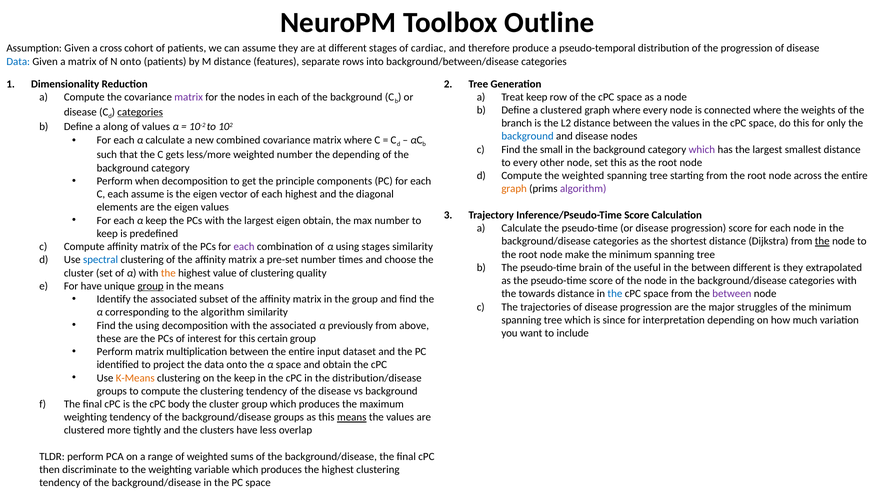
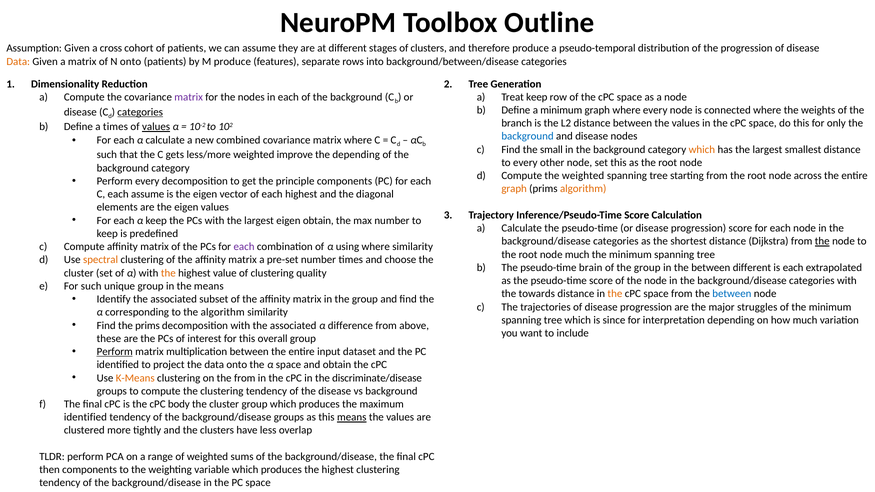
of cardiac: cardiac -> clusters
Data at (18, 61) colour: blue -> orange
M distance: distance -> produce
a clustered: clustered -> minimum
a along: along -> times
values at (156, 127) underline: none -> present
which at (702, 150) colour: purple -> orange
weighted number: number -> improve
Perform when: when -> every
algorithm at (583, 189) colour: purple -> orange
using stages: stages -> where
node make: make -> much
spectral colour: blue -> orange
of the useful: useful -> group
is they: they -> each
For have: have -> such
group at (151, 286) underline: present -> none
the at (615, 294) colour: blue -> orange
between at (732, 294) colour: purple -> blue
the using: using -> prims
previously: previously -> difference
certain: certain -> overall
Perform at (115, 352) underline: none -> present
the keep: keep -> from
distribution/disease: distribution/disease -> discriminate/disease
weighting at (85, 417): weighting -> identified
then discriminate: discriminate -> components
